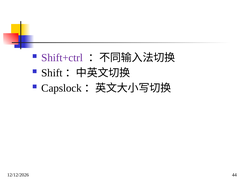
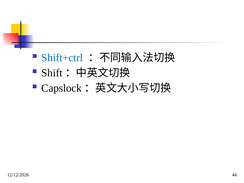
Shift+ctrl colour: purple -> blue
